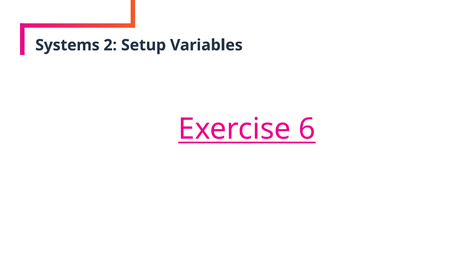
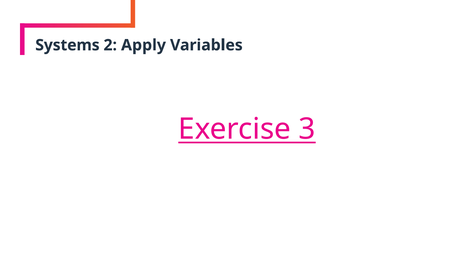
Setup: Setup -> Apply
6: 6 -> 3
